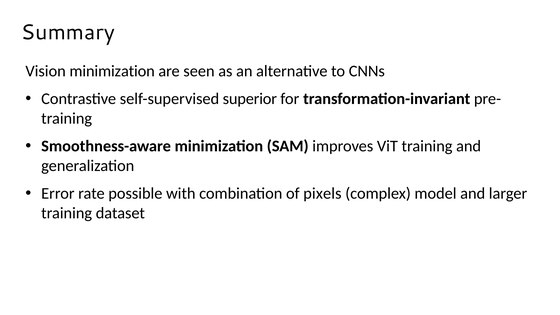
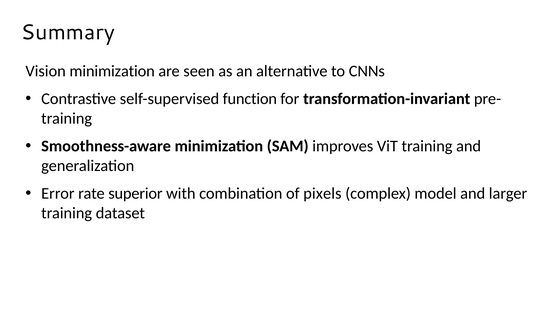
superior: superior -> function
possible: possible -> superior
